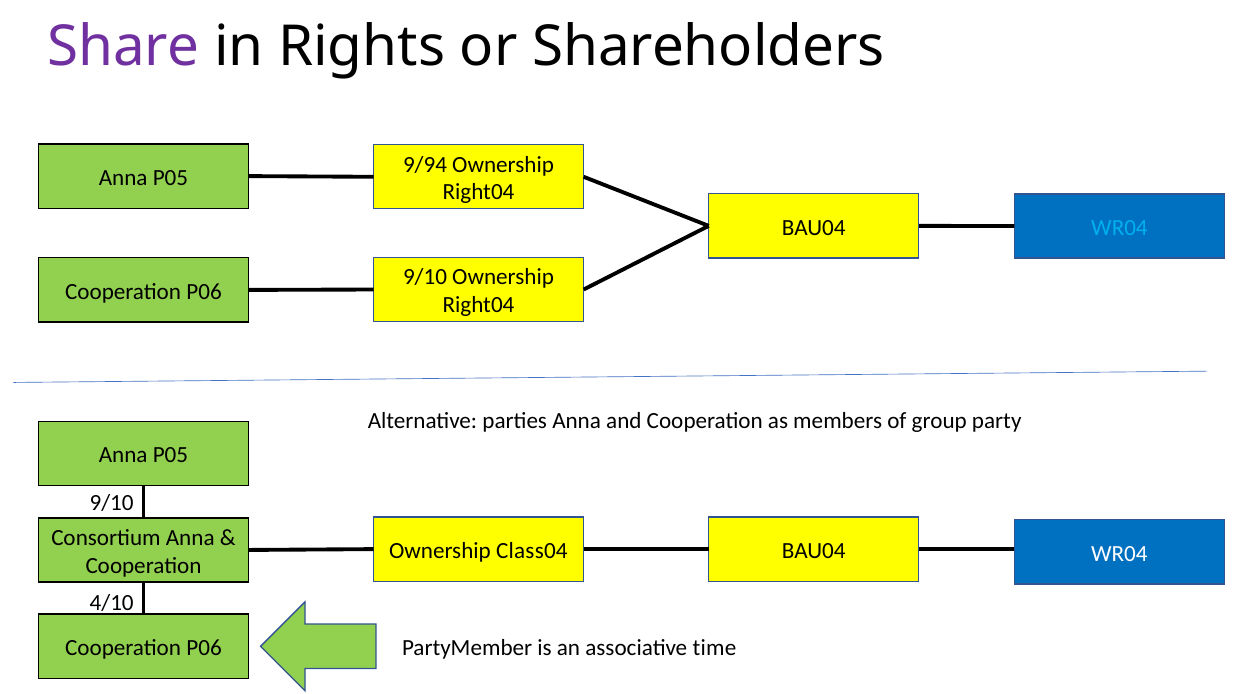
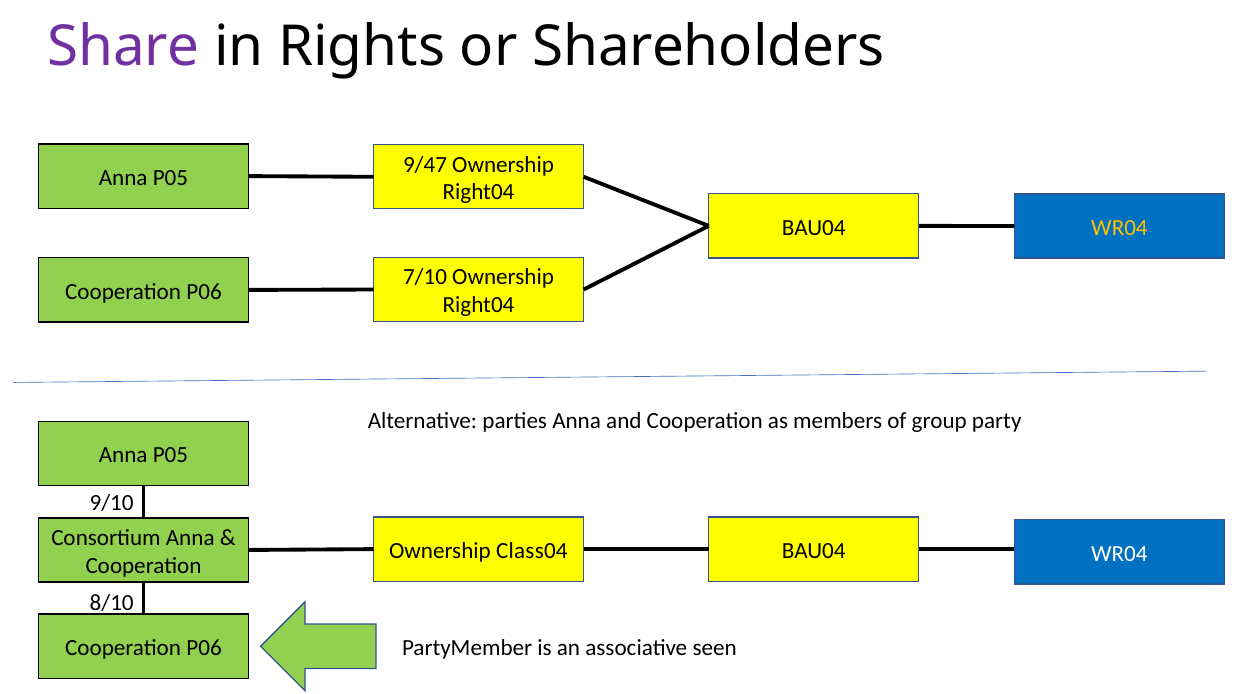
9/94: 9/94 -> 9/47
WR04 at (1119, 228) colour: light blue -> yellow
9/10 at (425, 277): 9/10 -> 7/10
4/10: 4/10 -> 8/10
time: time -> seen
